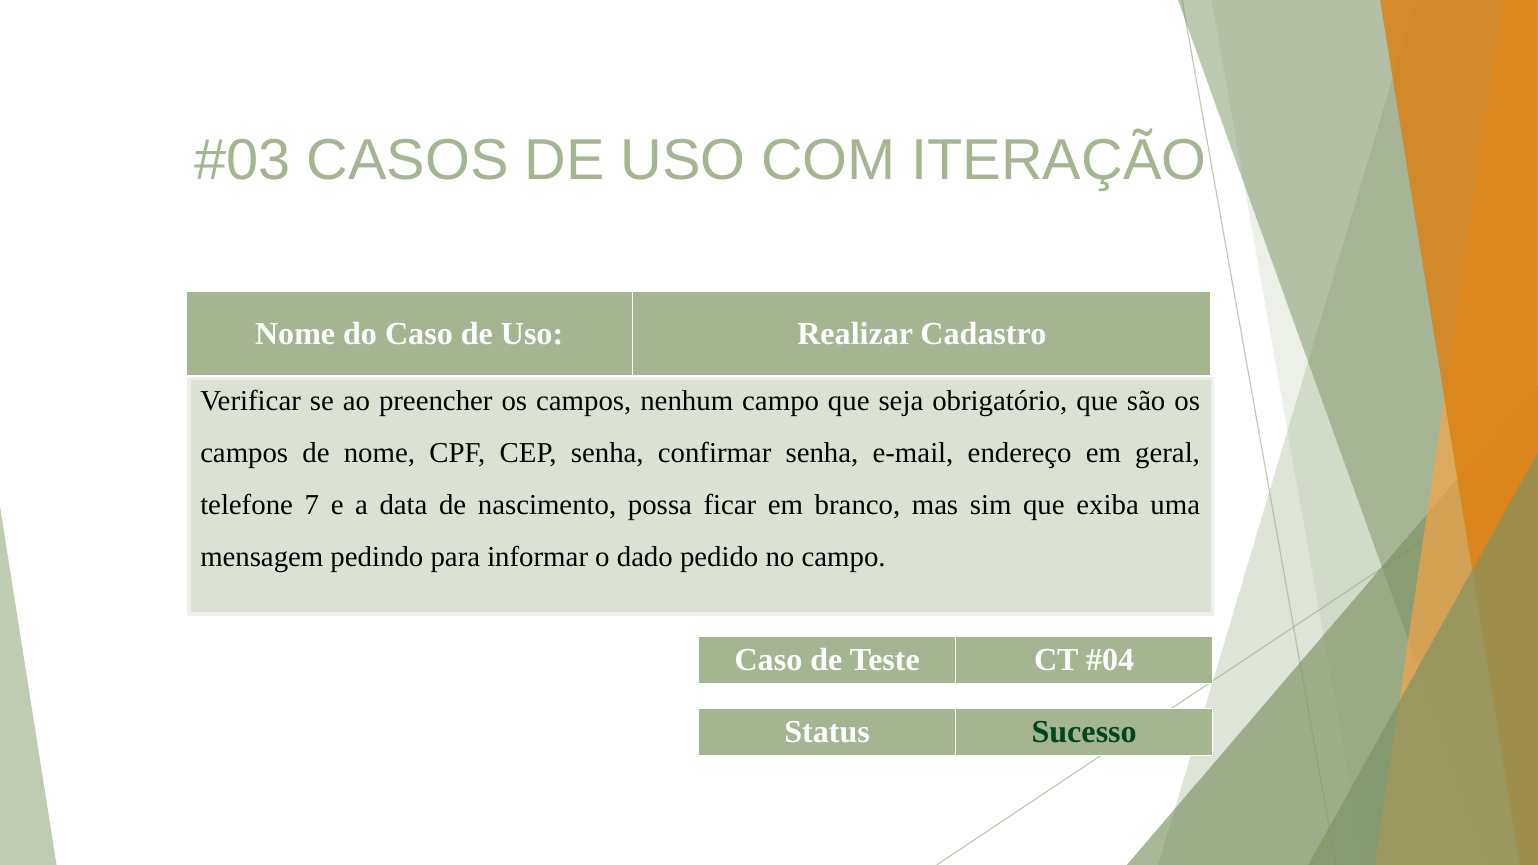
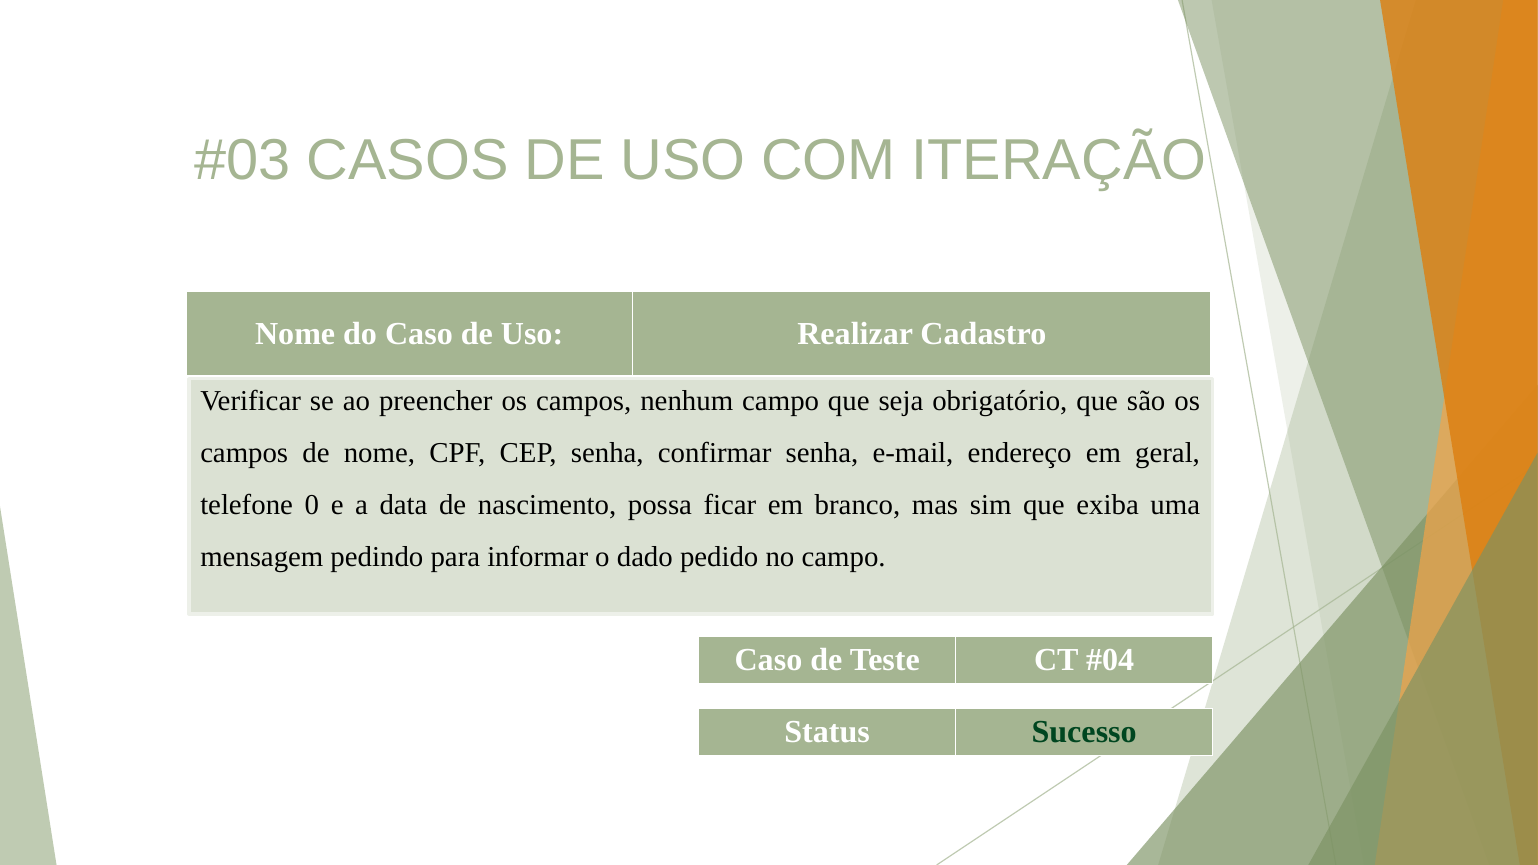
7: 7 -> 0
